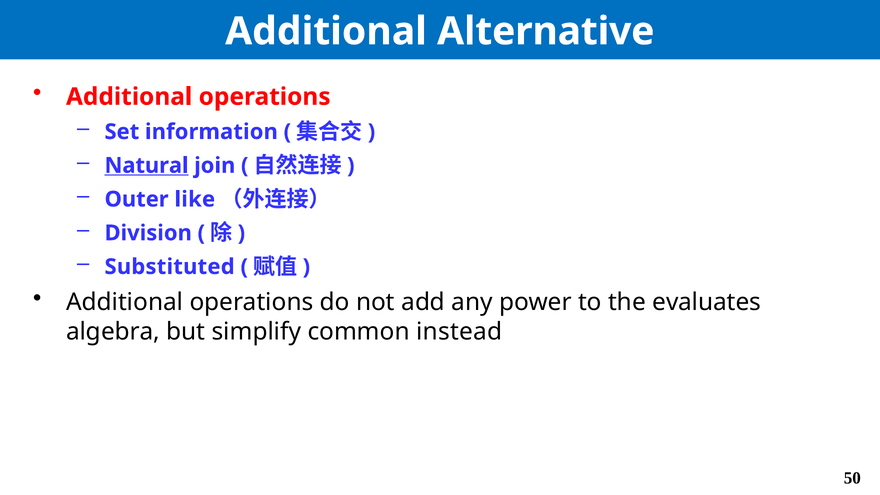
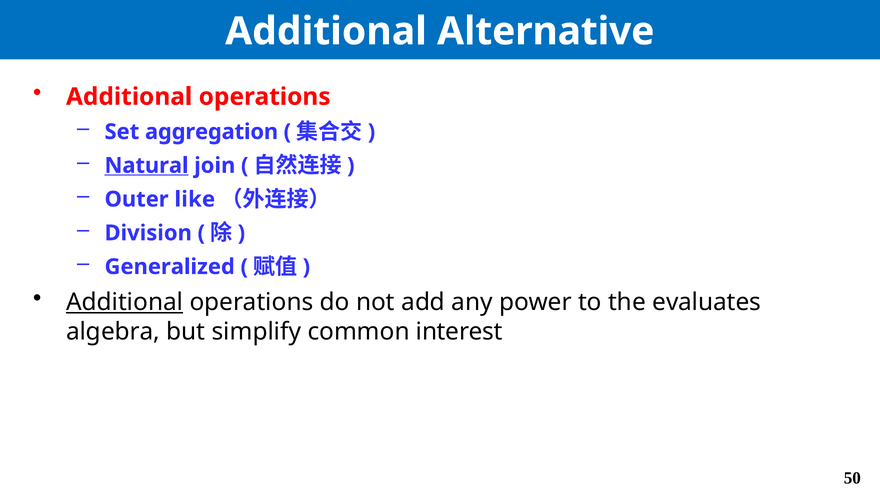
information: information -> aggregation
Substituted: Substituted -> Generalized
Additional at (125, 302) underline: none -> present
instead: instead -> interest
